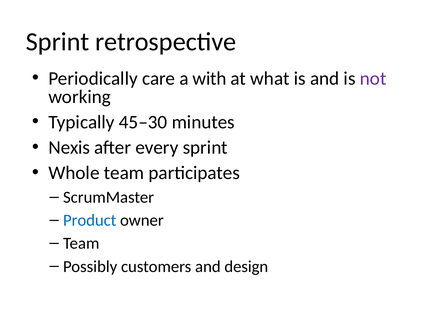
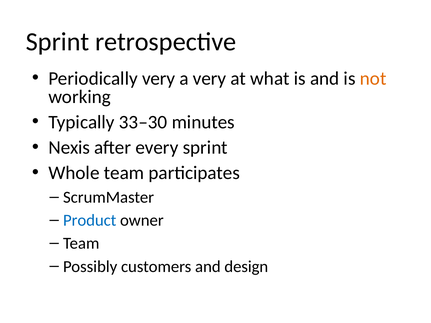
Periodically care: care -> very
a with: with -> very
not colour: purple -> orange
45–30: 45–30 -> 33–30
